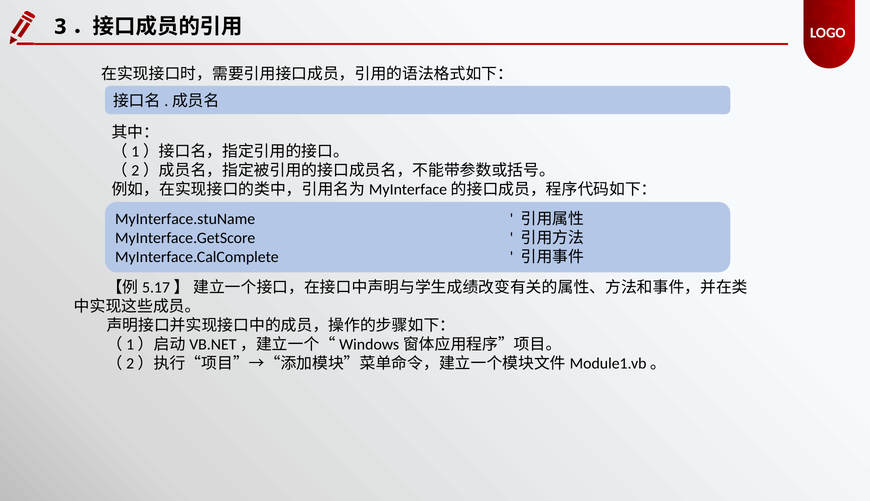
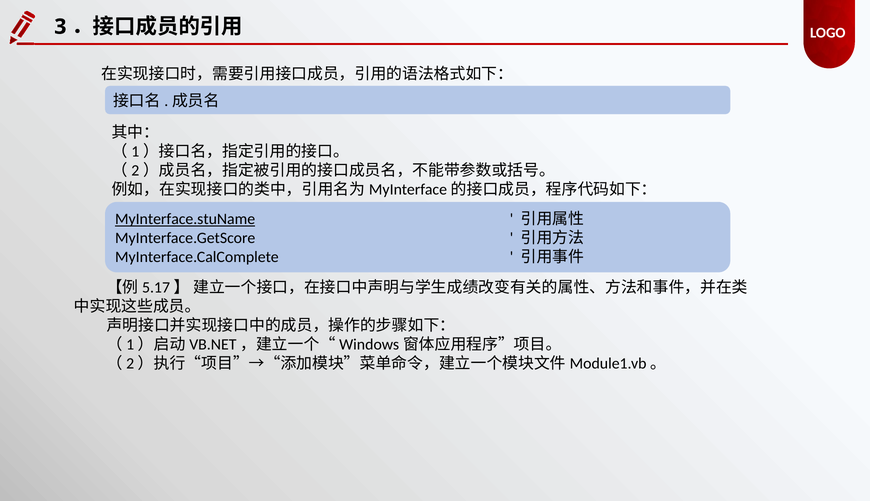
MyInterface.stuName underline: none -> present
